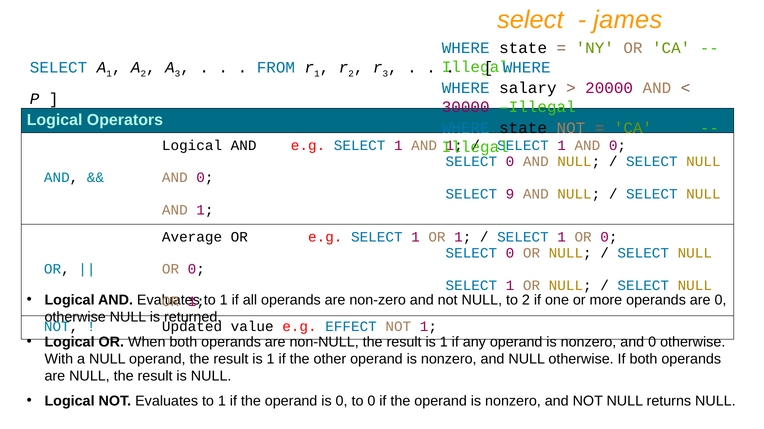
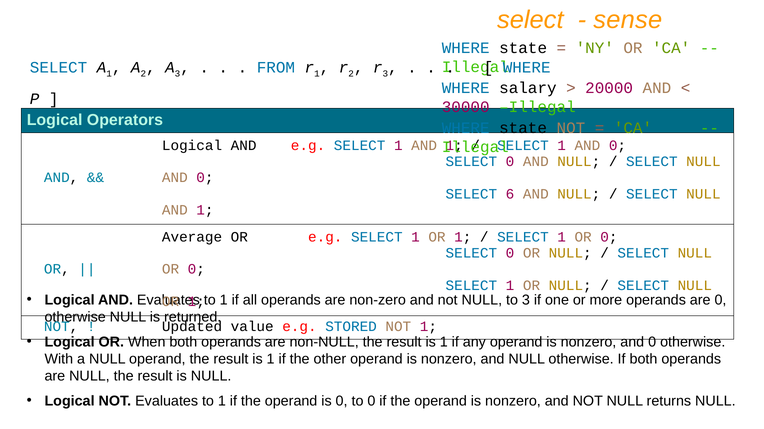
james: james -> sense
9: 9 -> 6
to 2: 2 -> 3
EFFECT: EFFECT -> STORED
